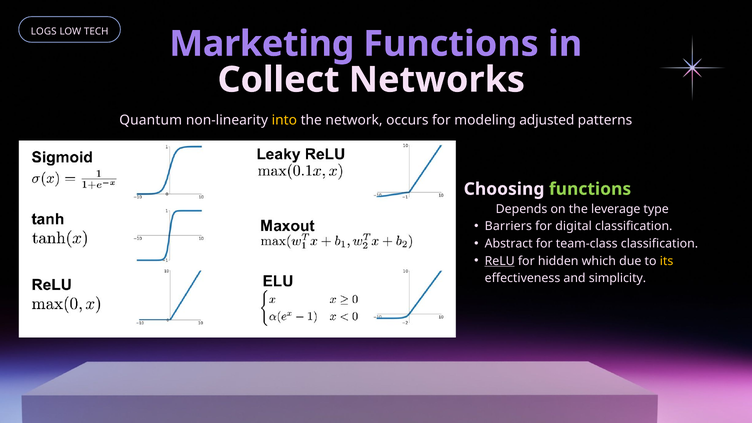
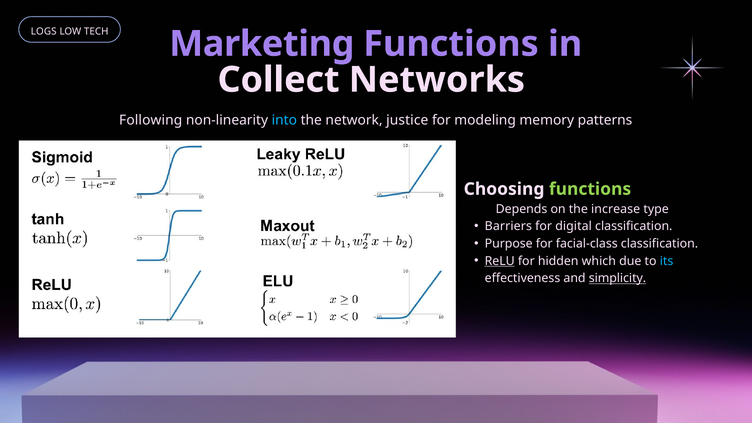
Quantum: Quantum -> Following
into colour: yellow -> light blue
occurs: occurs -> justice
adjusted: adjusted -> memory
leverage: leverage -> increase
Abstract: Abstract -> Purpose
team-class: team-class -> facial-class
its colour: yellow -> light blue
simplicity underline: none -> present
